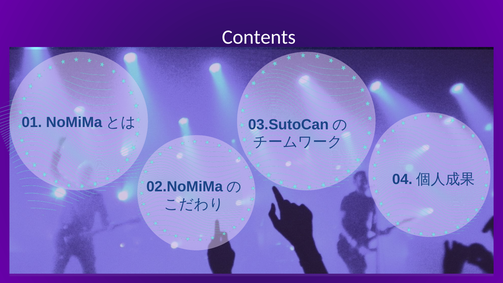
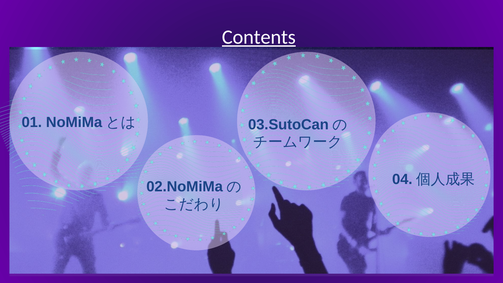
Contents underline: none -> present
